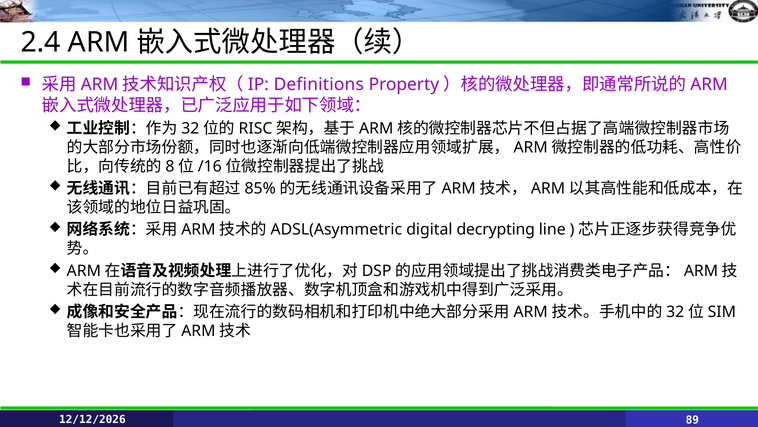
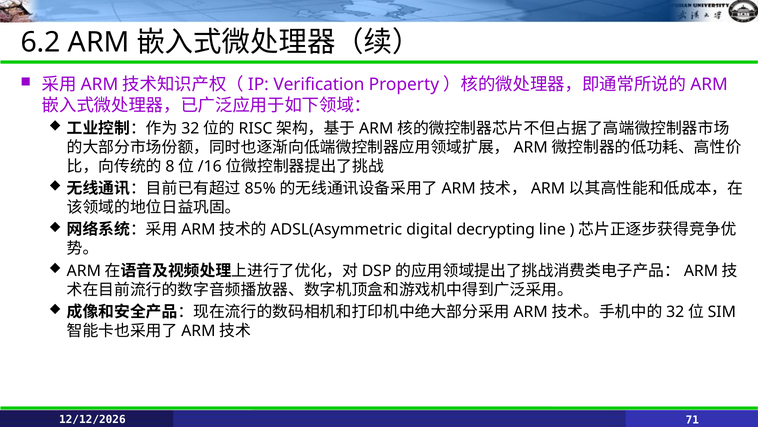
2.4: 2.4 -> 6.2
Definitions: Definitions -> Verification
89: 89 -> 71
